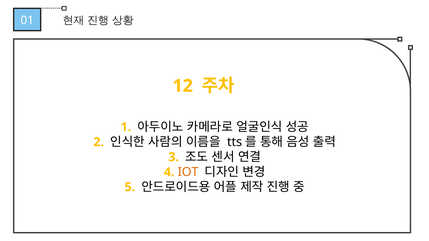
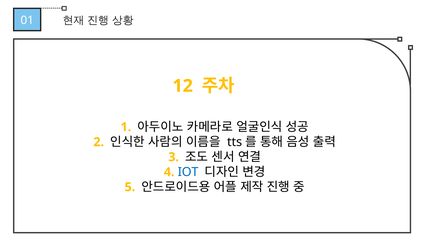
IOT colour: orange -> blue
